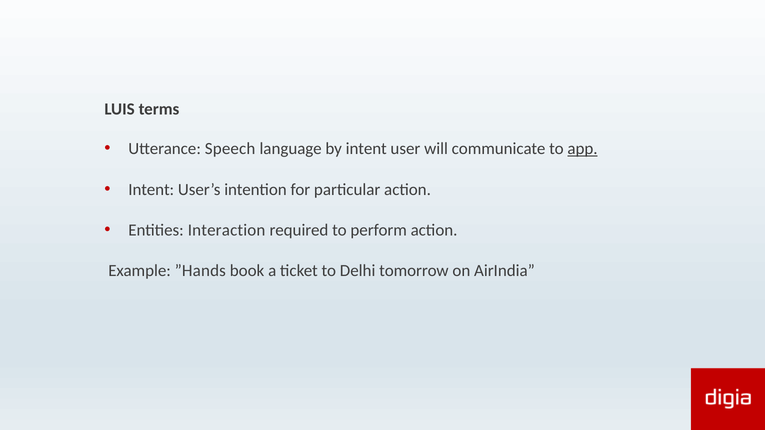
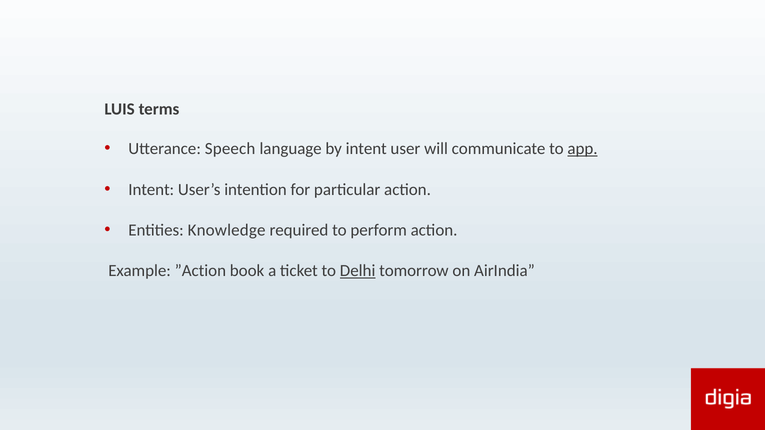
Interaction: Interaction -> Knowledge
”Hands: ”Hands -> ”Action
Delhi underline: none -> present
